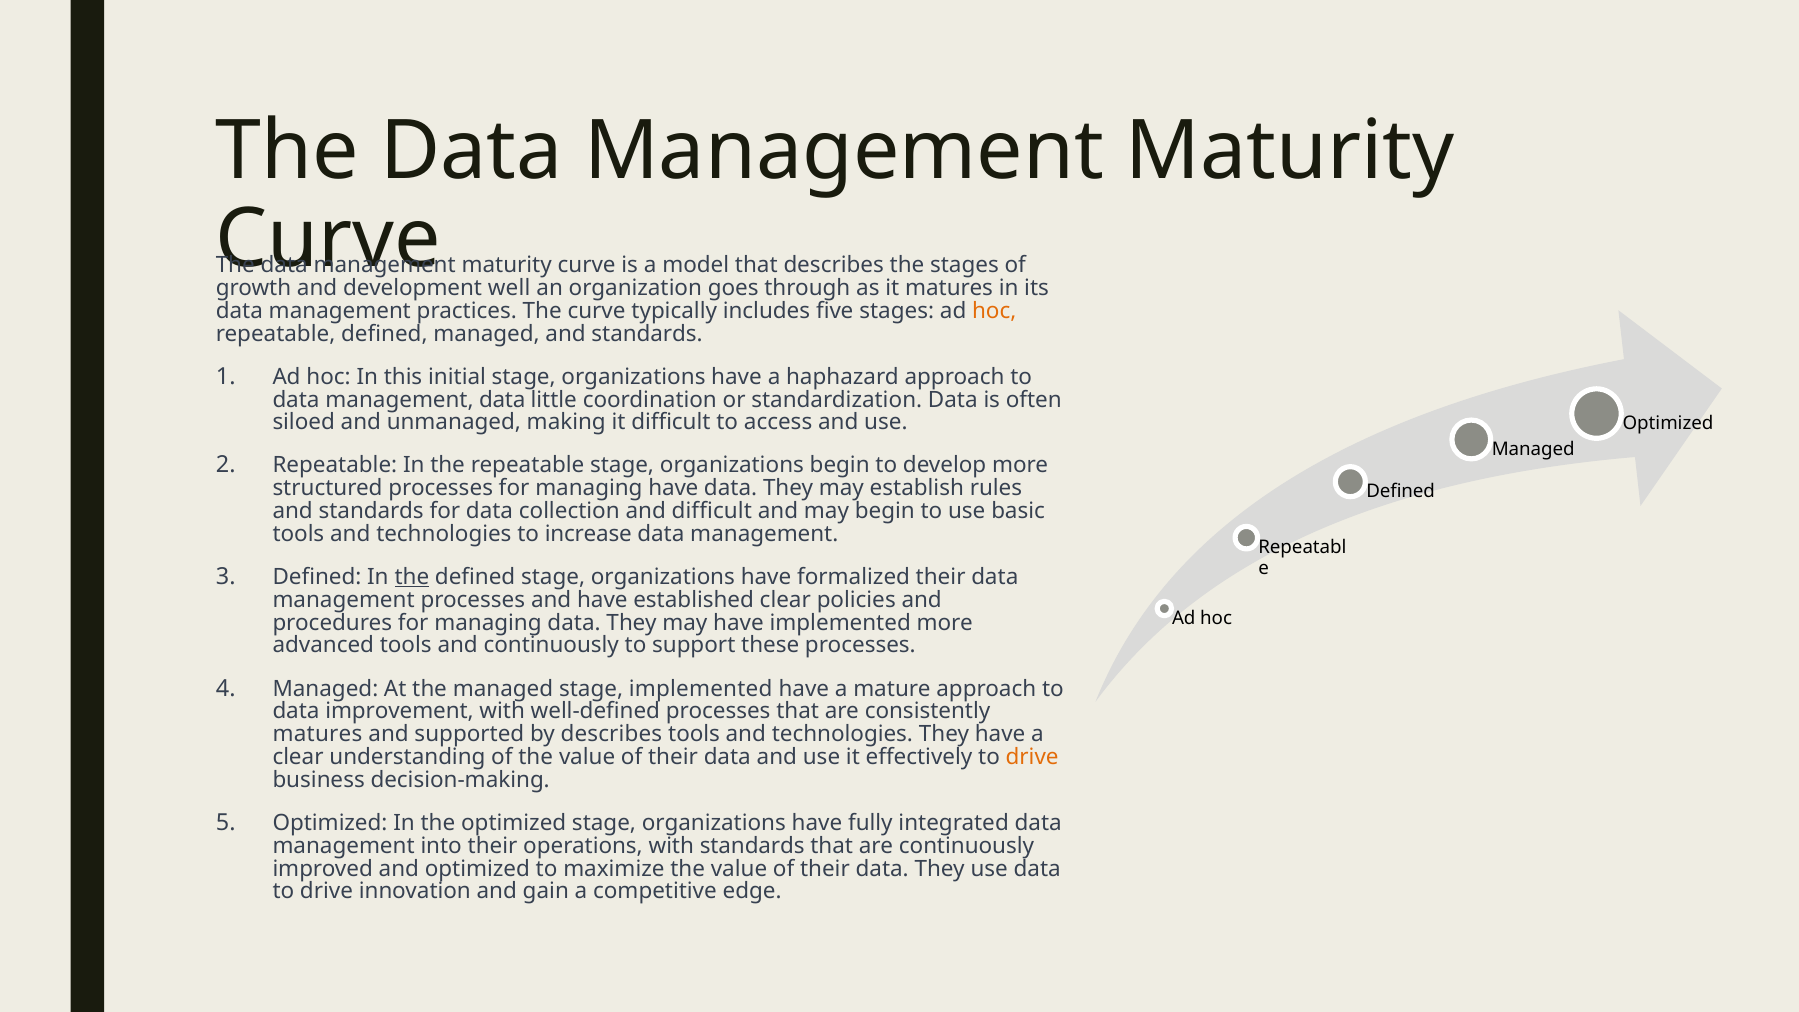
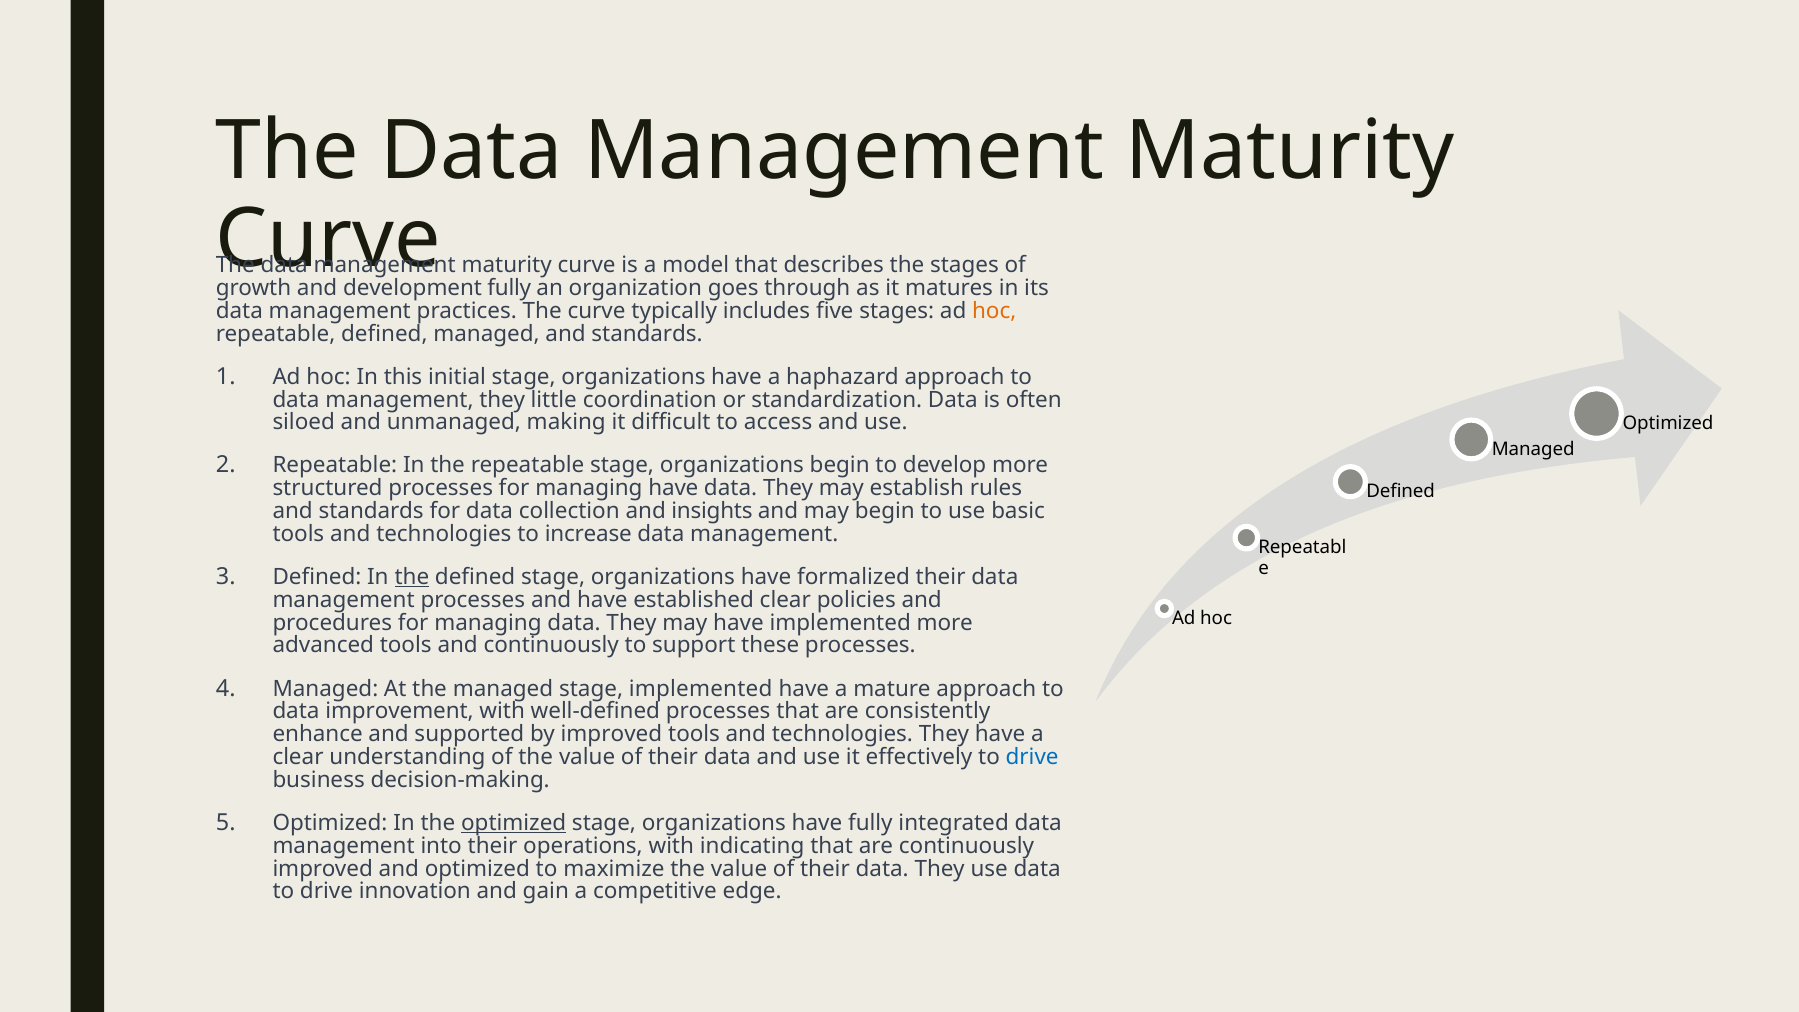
well at (509, 288): well -> fully
management data: data -> they
and difficult: difficult -> insights
matures at (318, 734): matures -> enhance
by describes: describes -> improved
drive at (1032, 757) colour: orange -> blue
optimized at (514, 823) underline: none -> present
with standards: standards -> indicating
